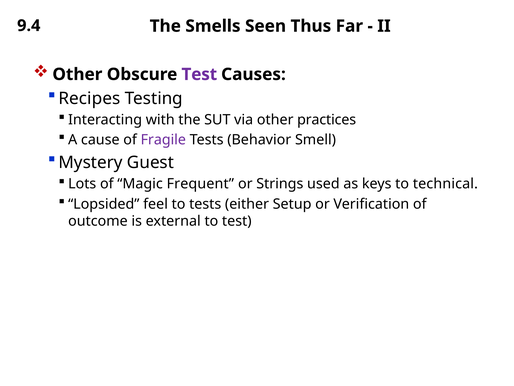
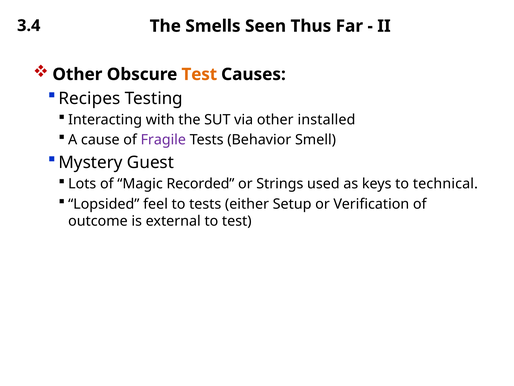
9.4: 9.4 -> 3.4
Test at (199, 74) colour: purple -> orange
practices: practices -> installed
Frequent: Frequent -> Recorded
